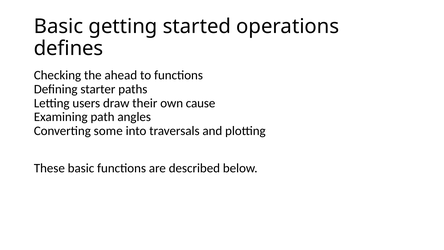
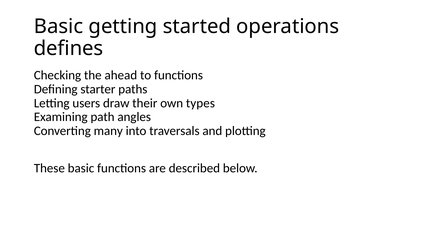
cause: cause -> types
some: some -> many
